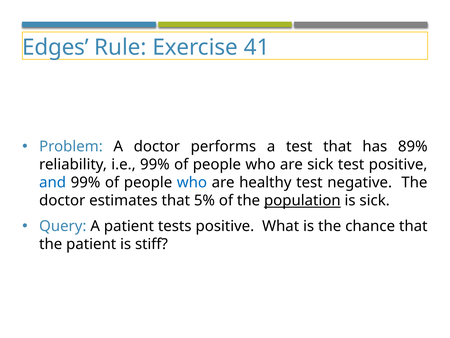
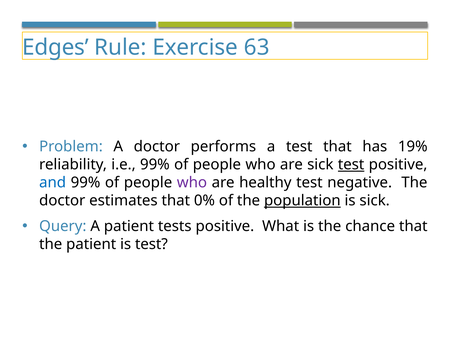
41: 41 -> 63
89%: 89% -> 19%
test at (351, 164) underline: none -> present
who at (192, 182) colour: blue -> purple
5%: 5% -> 0%
is stiff: stiff -> test
